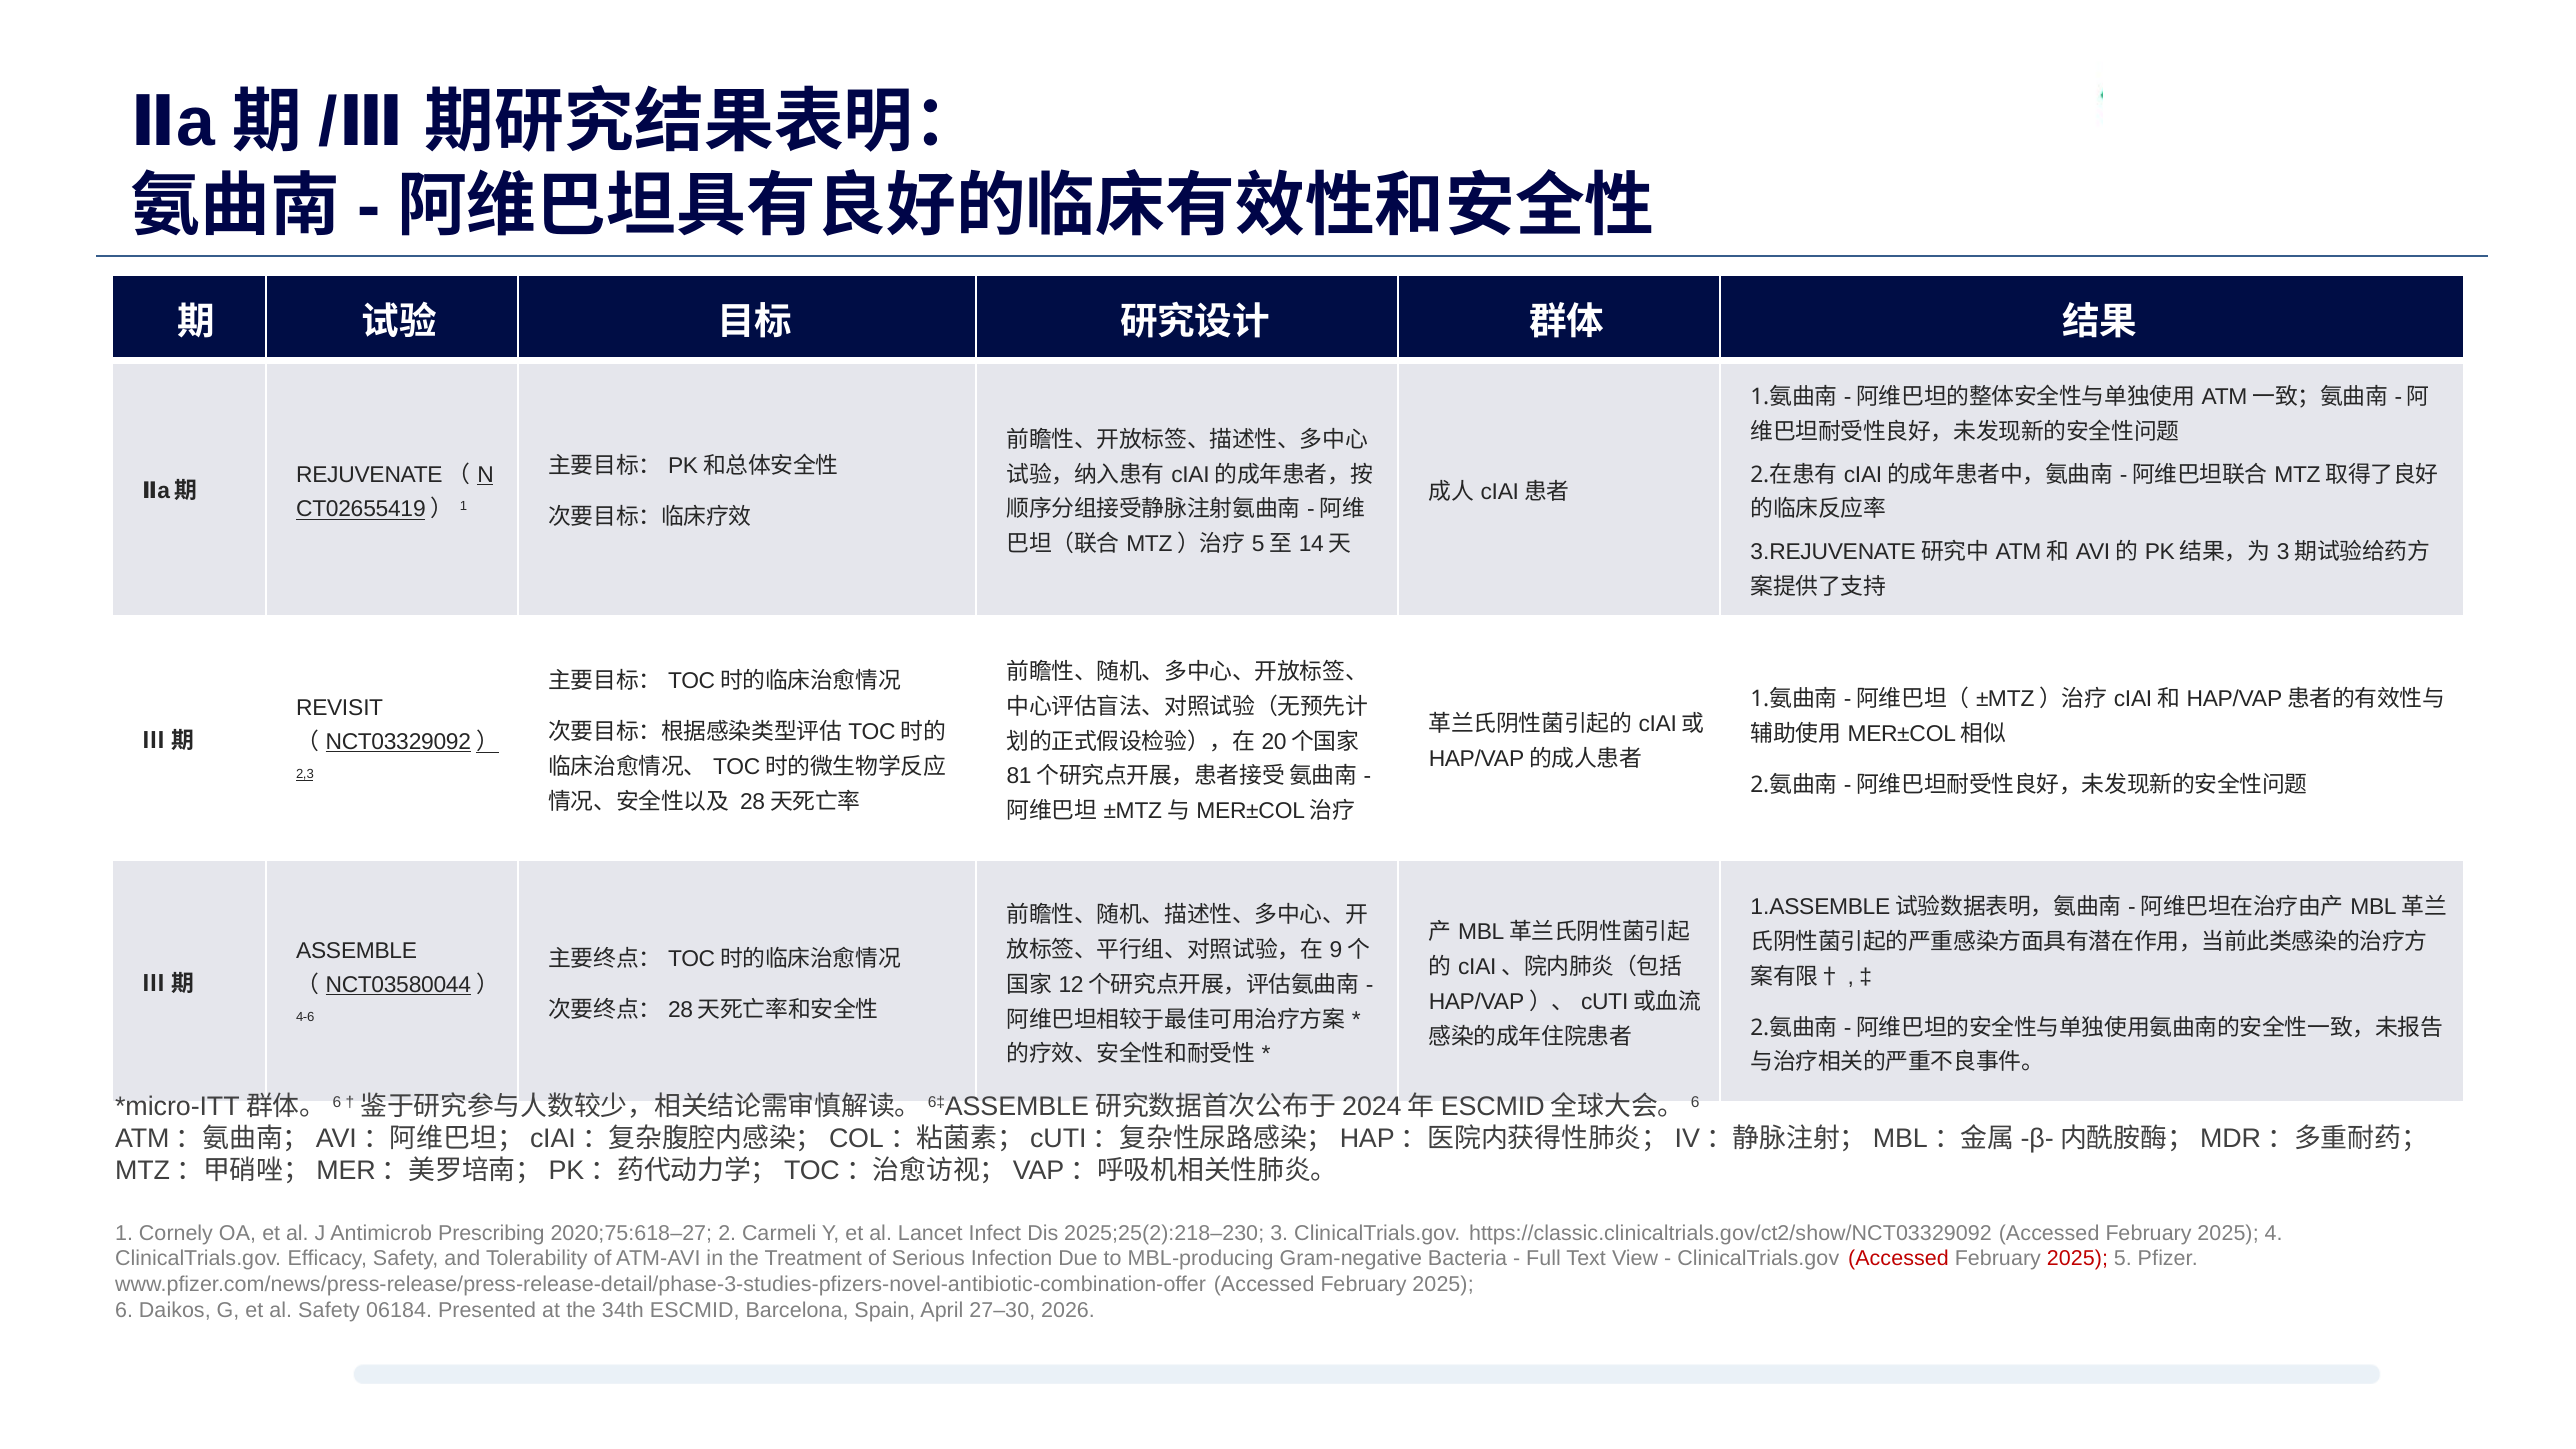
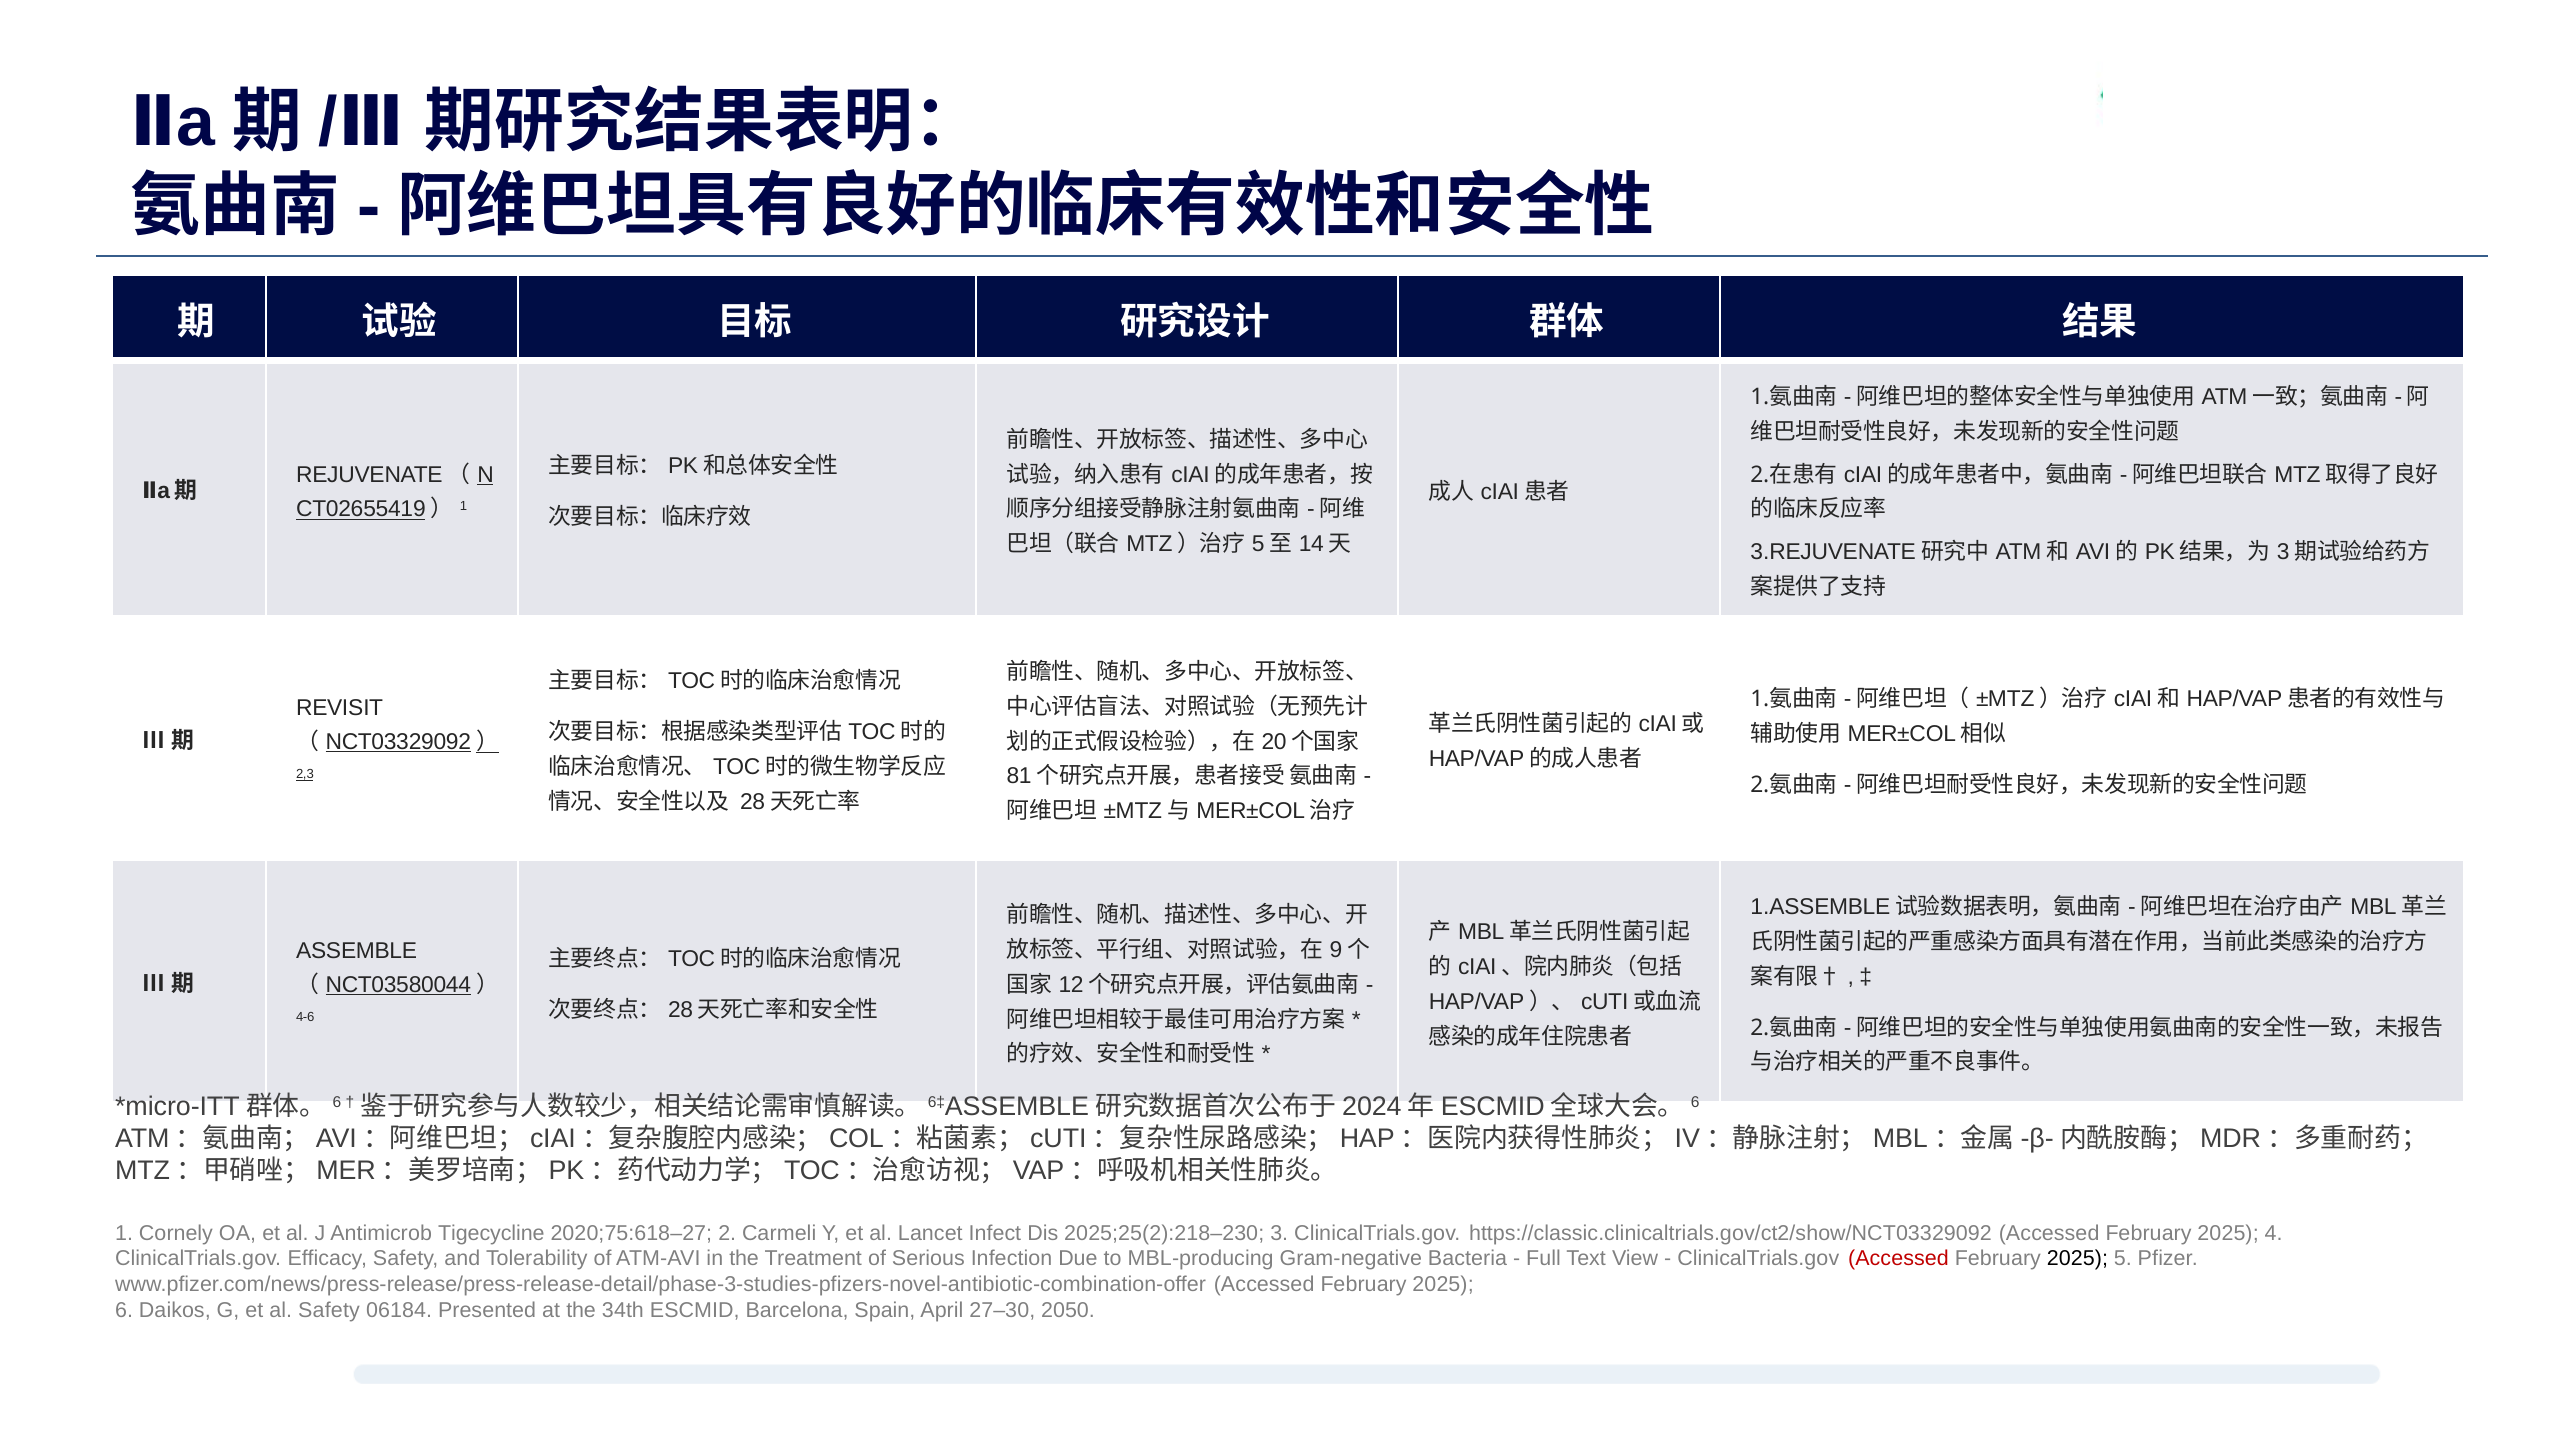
Prescribing: Prescribing -> Tigecycline
2025 at (2077, 1259) colour: red -> black
2026: 2026 -> 2050
